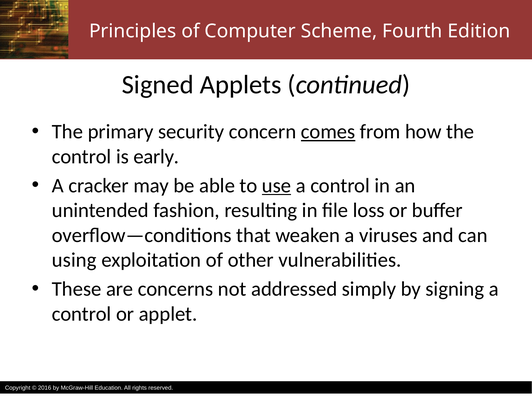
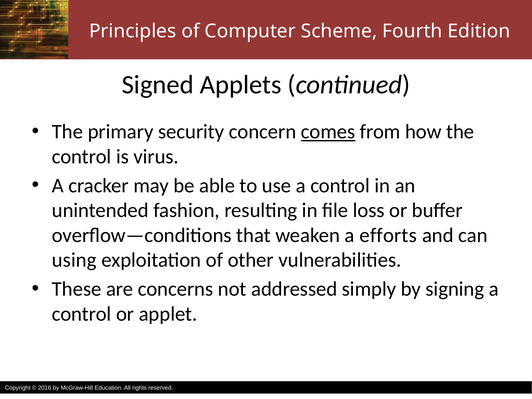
early: early -> virus
use underline: present -> none
viruses: viruses -> efforts
